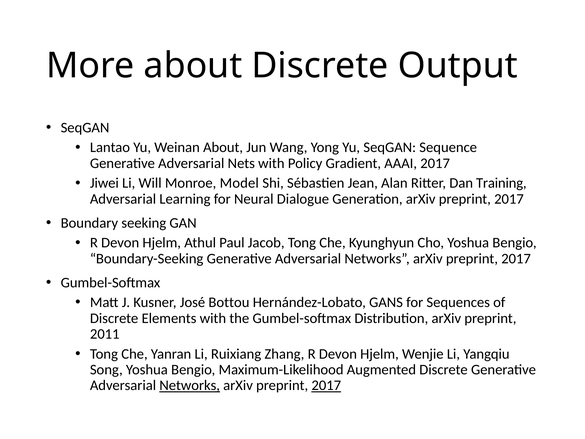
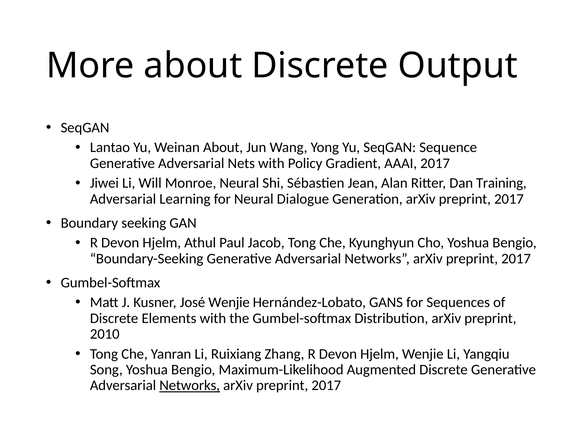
Monroe Model: Model -> Neural
José Bottou: Bottou -> Wenjie
2011: 2011 -> 2010
2017 at (326, 385) underline: present -> none
